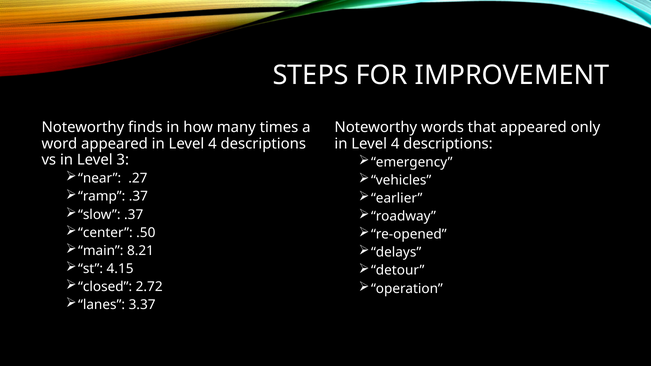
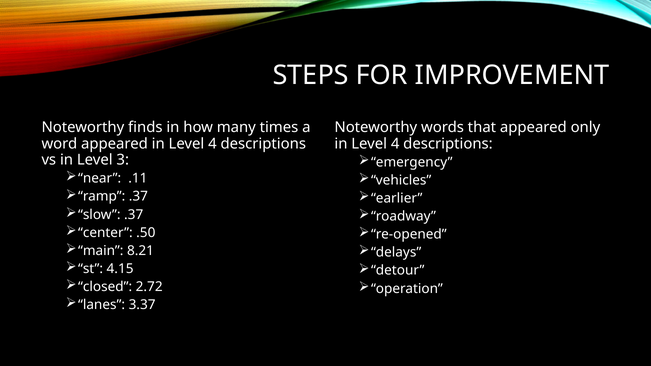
.27: .27 -> .11
